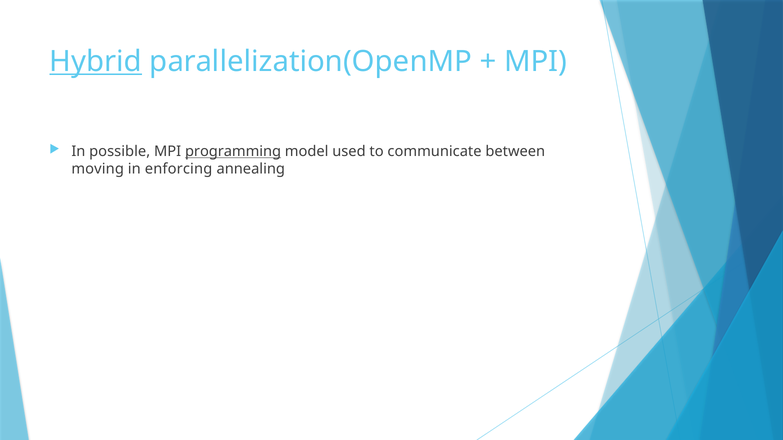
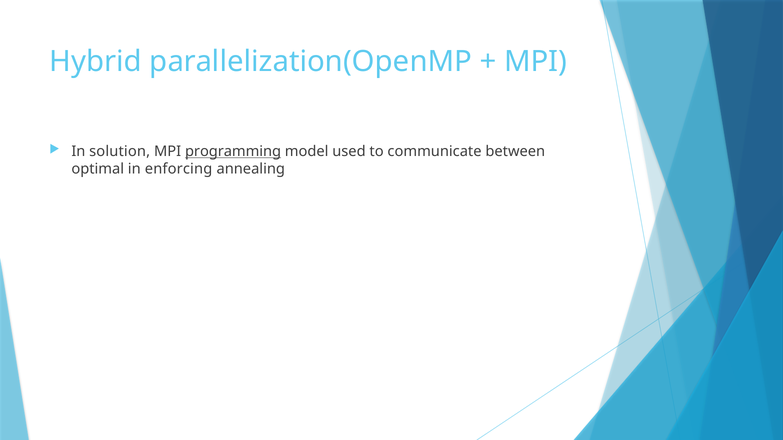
Hybrid underline: present -> none
possible: possible -> solution
moving: moving -> optimal
